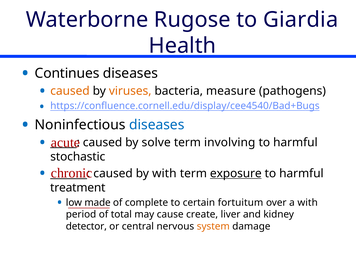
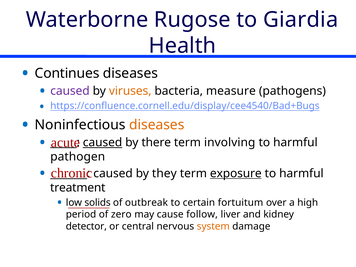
caused at (70, 91) colour: orange -> purple
diseases at (157, 125) colour: blue -> orange
caused at (103, 143) underline: none -> present
solve: solve -> there
stochastic: stochastic -> pathogen
by with: with -> they
made: made -> solids
complete: complete -> outbreak
a with: with -> high
total: total -> zero
create: create -> follow
